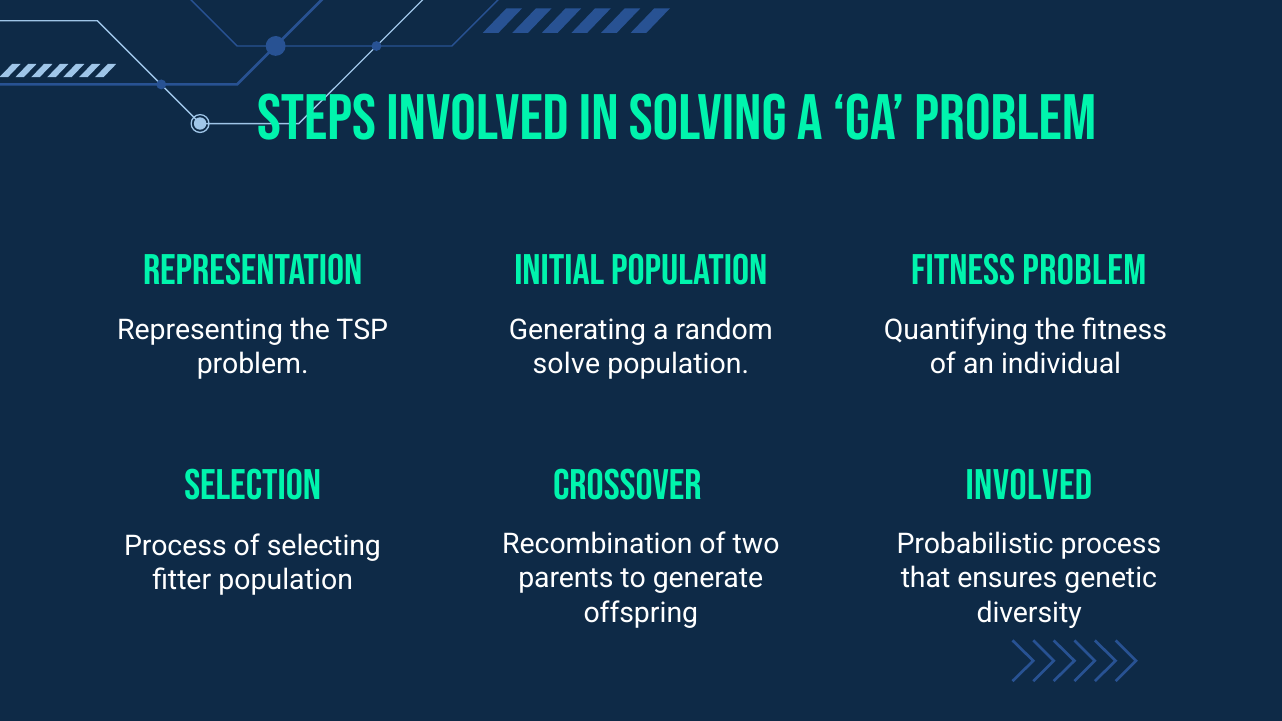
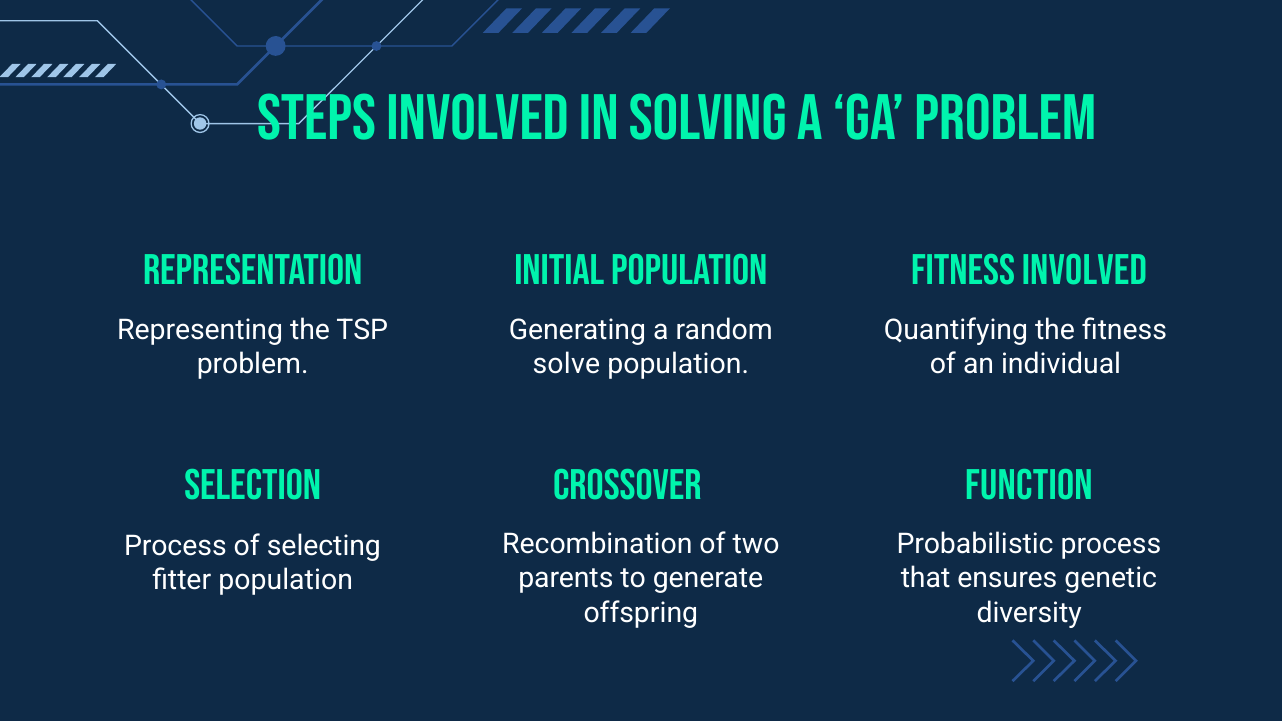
Fitness problem: problem -> involved
Involved at (1029, 486): Involved -> Function
